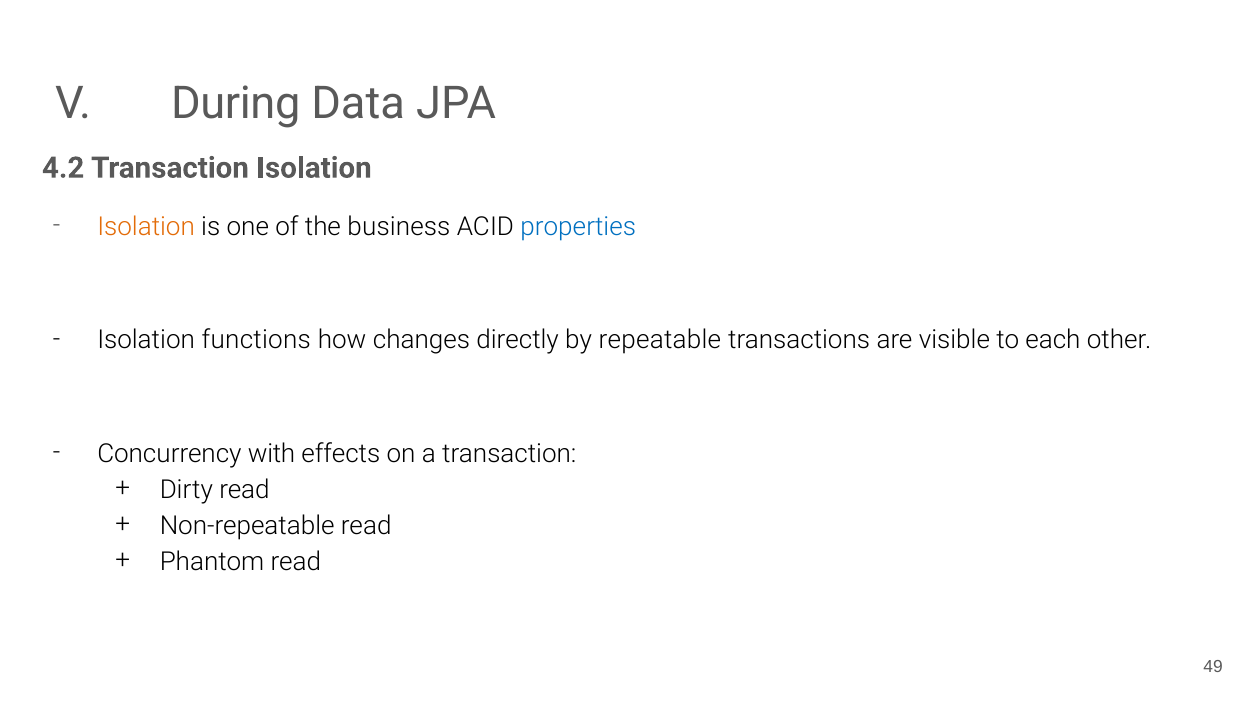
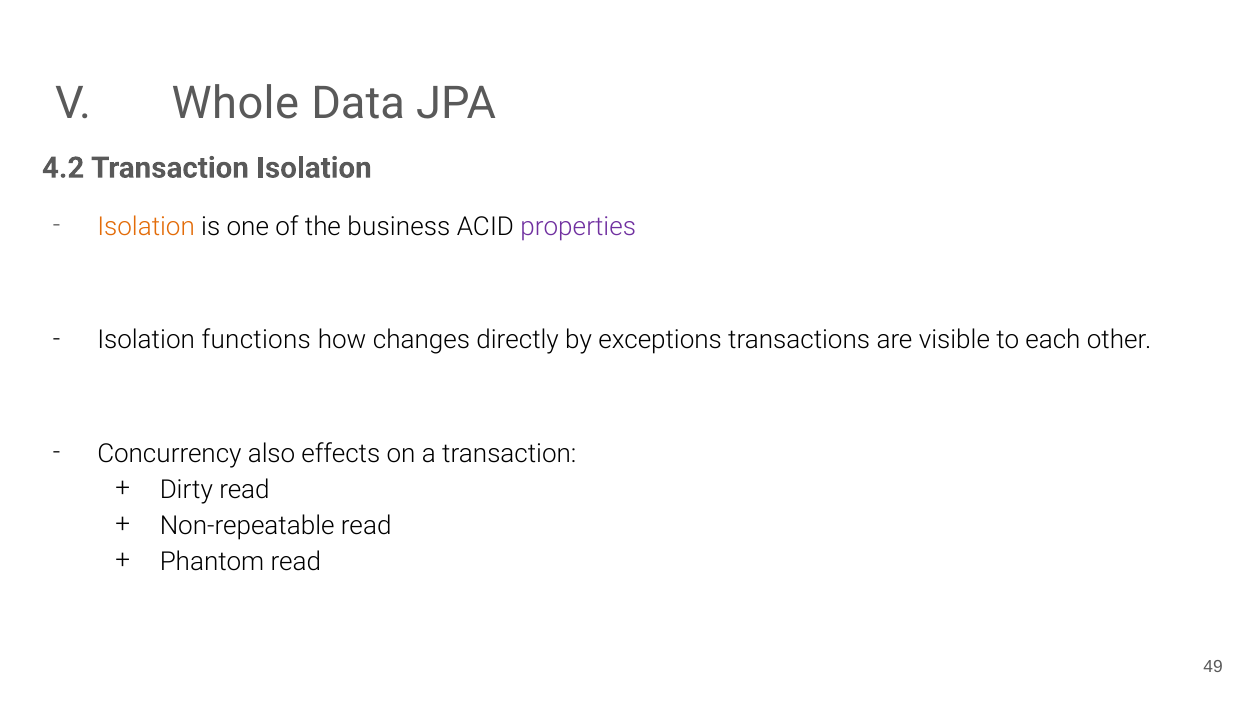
During: During -> Whole
properties colour: blue -> purple
repeatable: repeatable -> exceptions
with: with -> also
